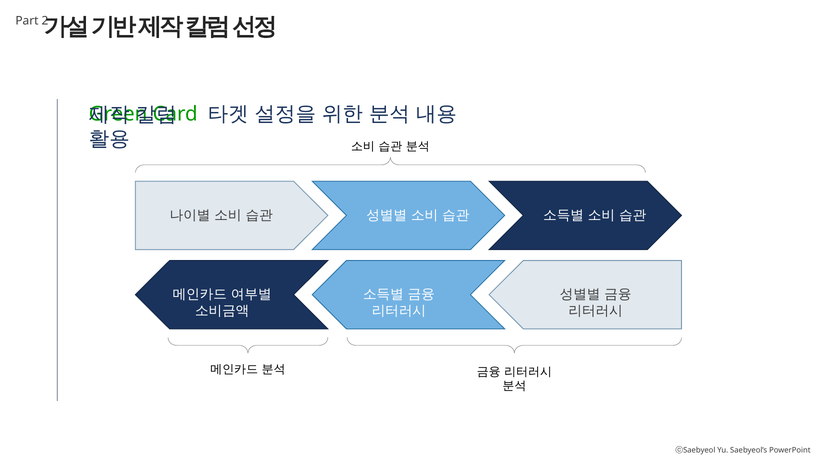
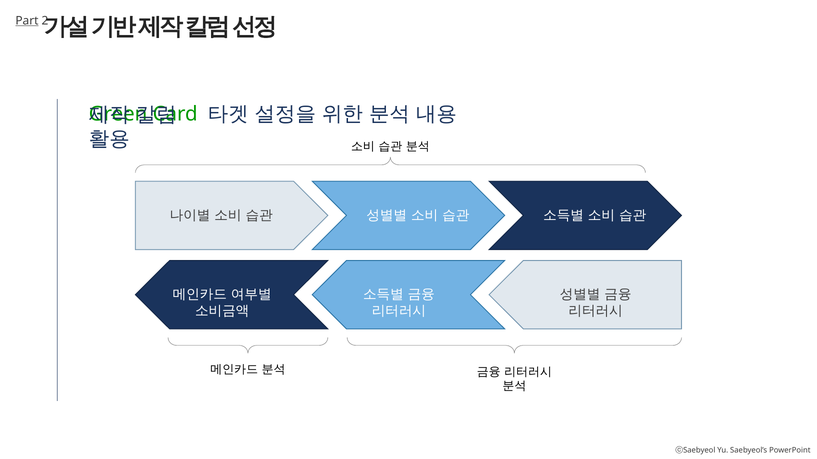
Part underline: none -> present
